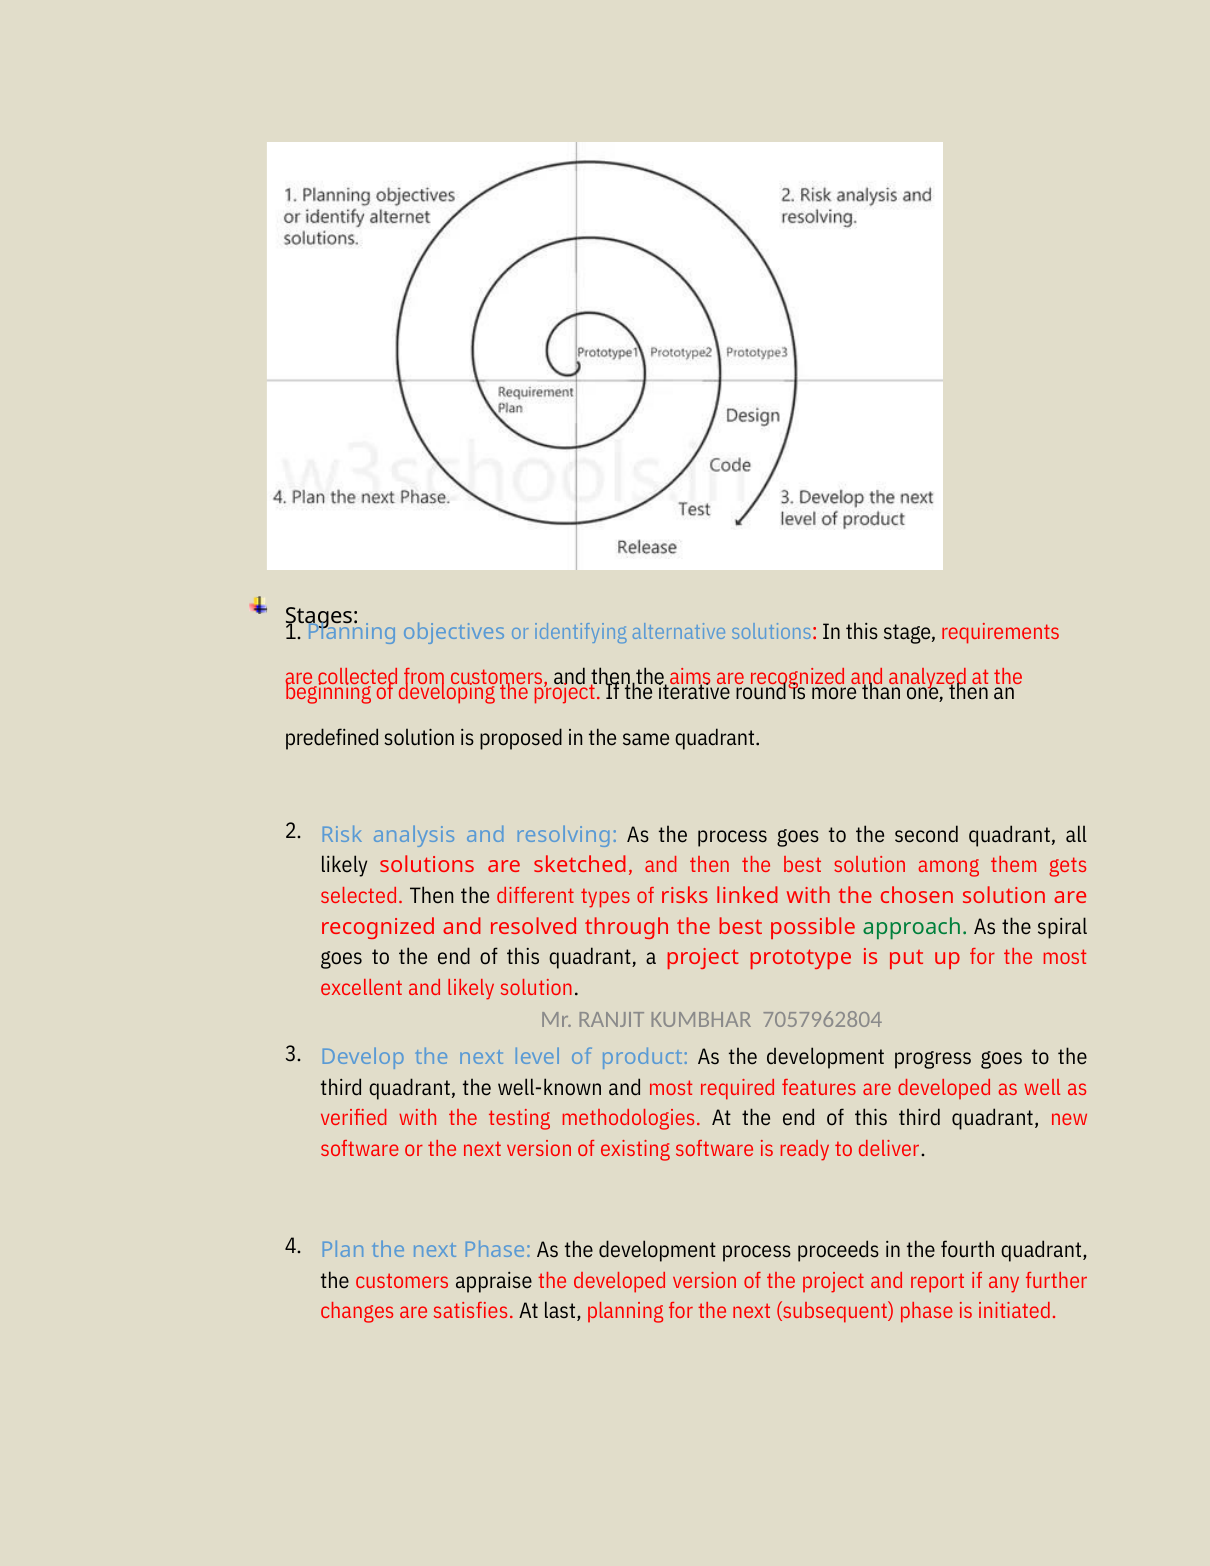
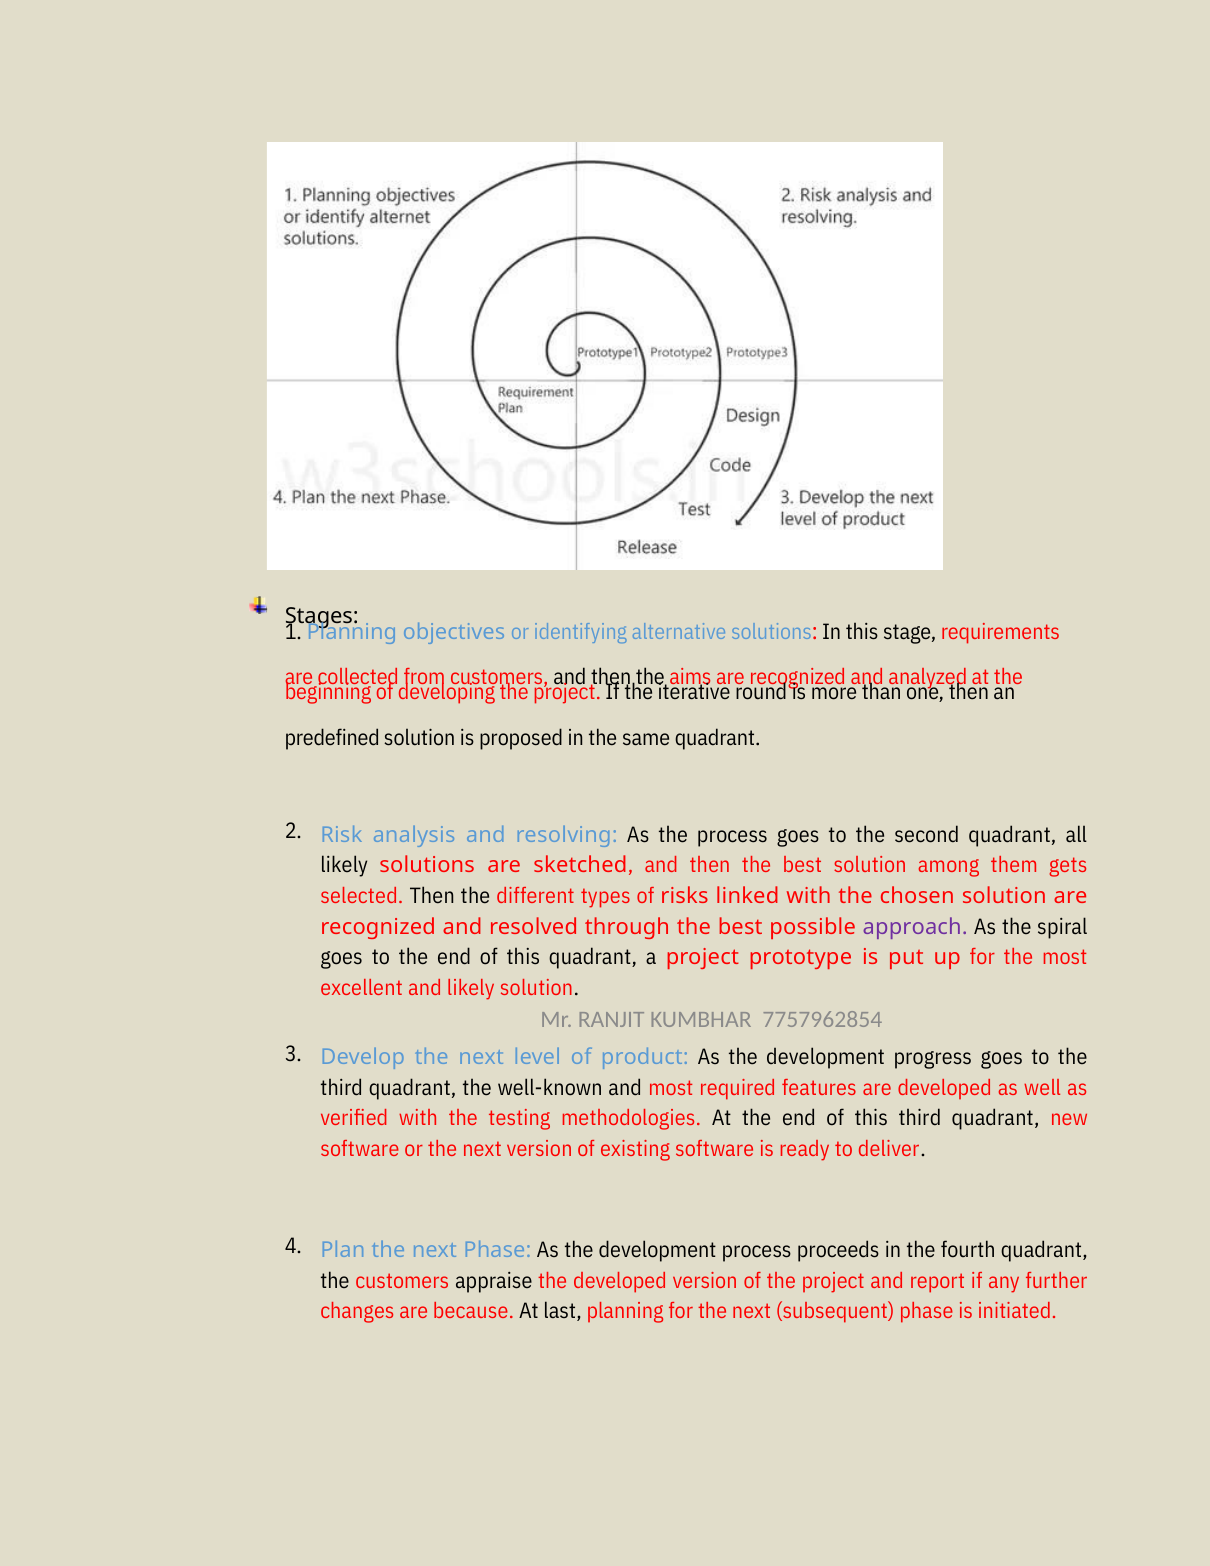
approach colour: green -> purple
7057962804: 7057962804 -> 7757962854
satisfies: satisfies -> because
